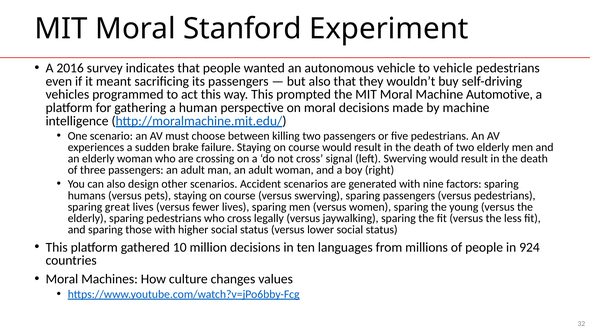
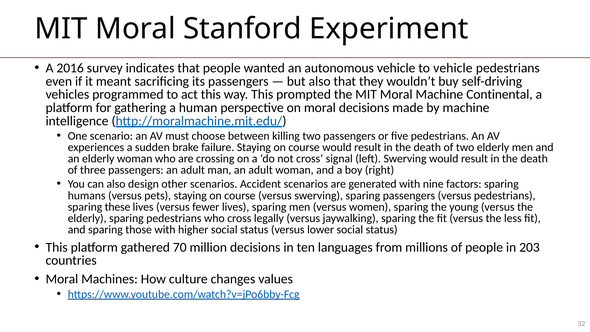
Automotive: Automotive -> Continental
great: great -> these
10: 10 -> 70
924: 924 -> 203
